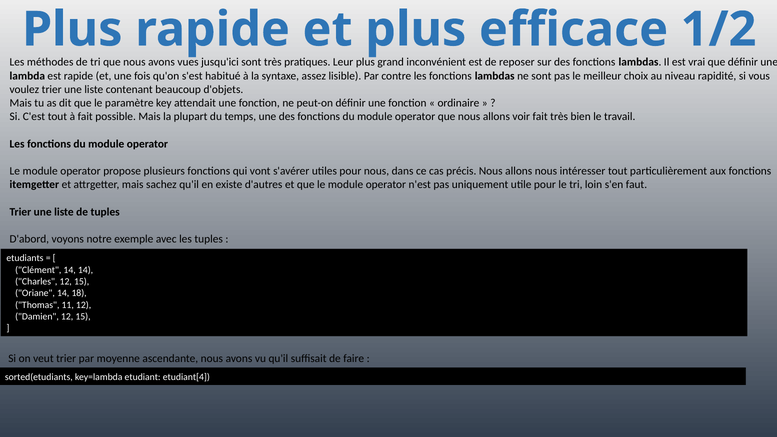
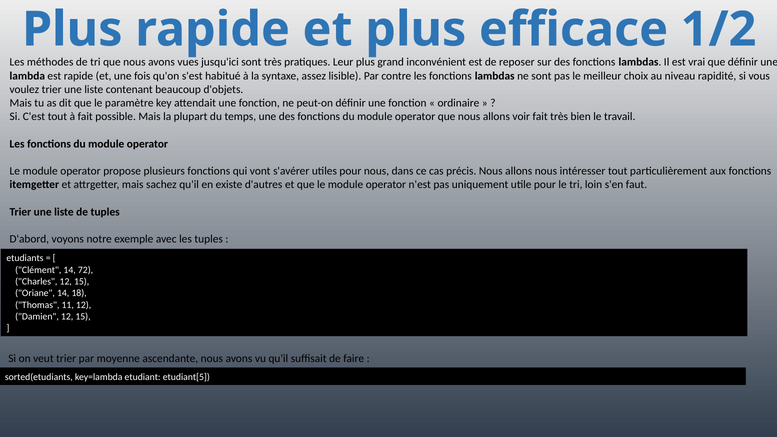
14 14: 14 -> 72
etudiant[4: etudiant[4 -> etudiant[5
